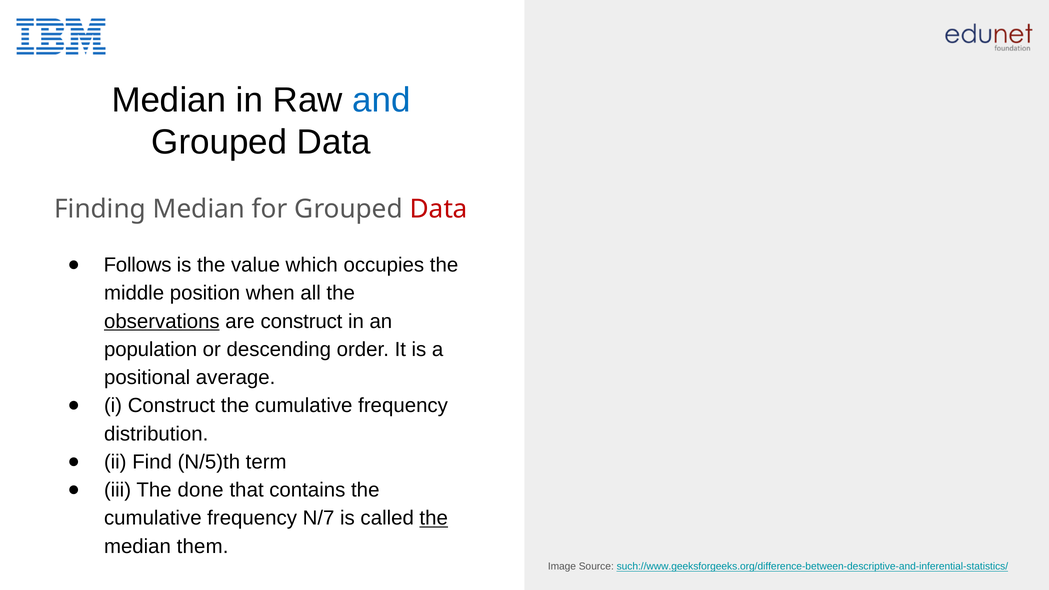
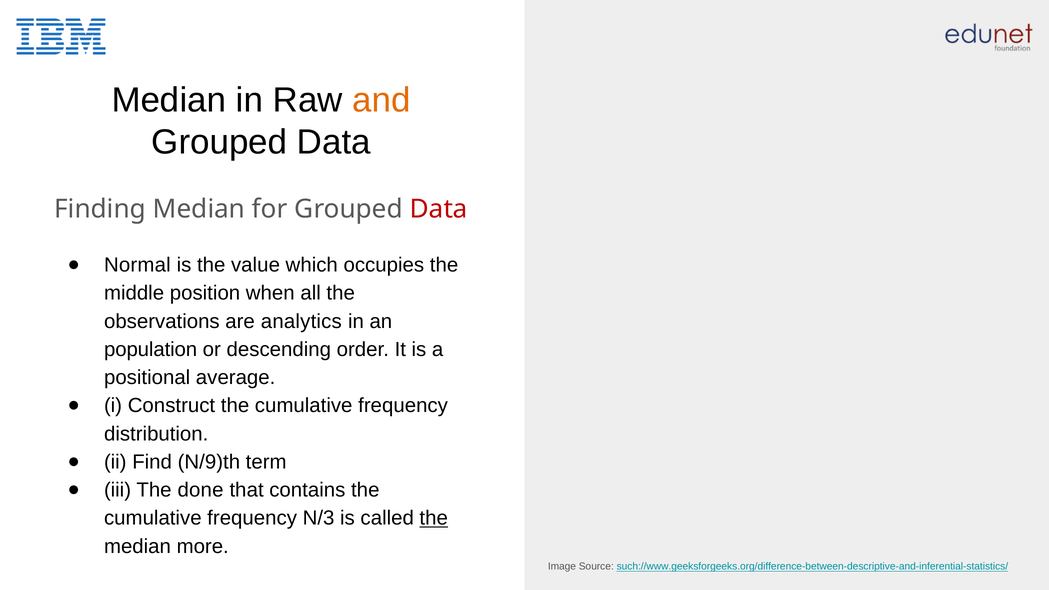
and colour: blue -> orange
Follows: Follows -> Normal
observations underline: present -> none
are construct: construct -> analytics
N/5)th: N/5)th -> N/9)th
N/7: N/7 -> N/3
them: them -> more
